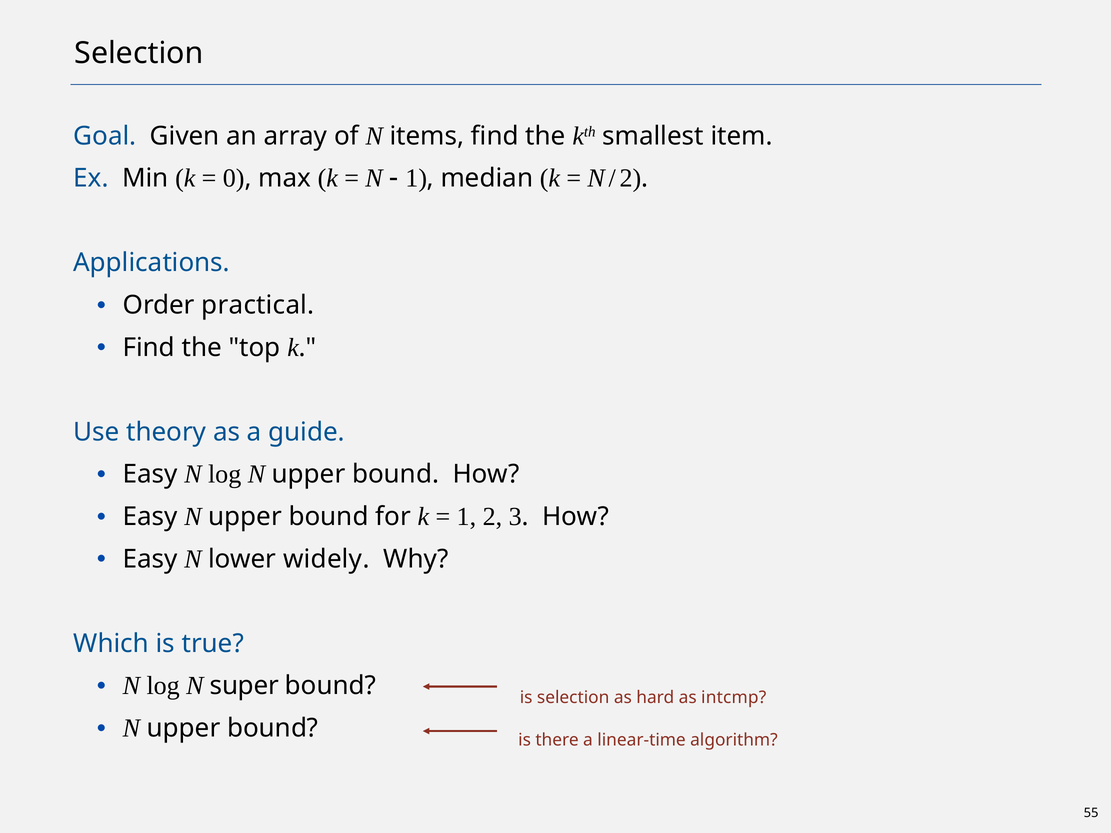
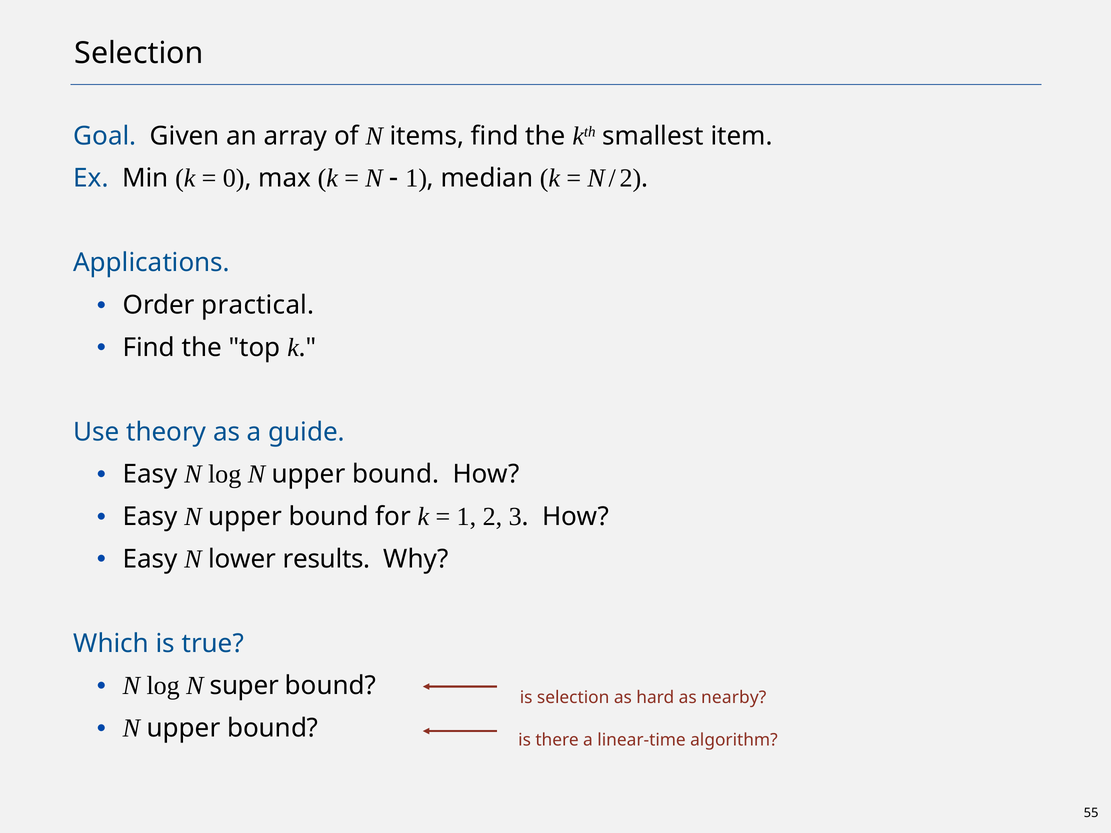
widely: widely -> results
intcmp: intcmp -> nearby
